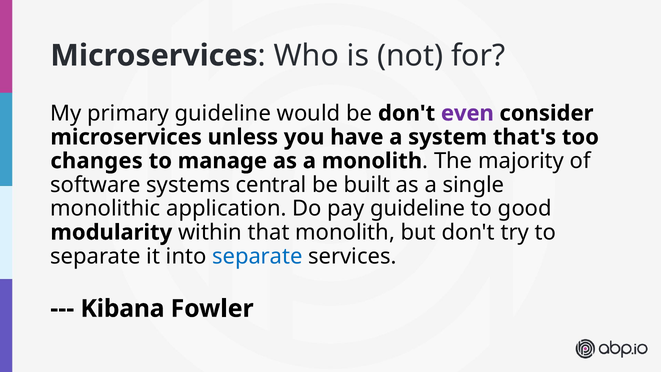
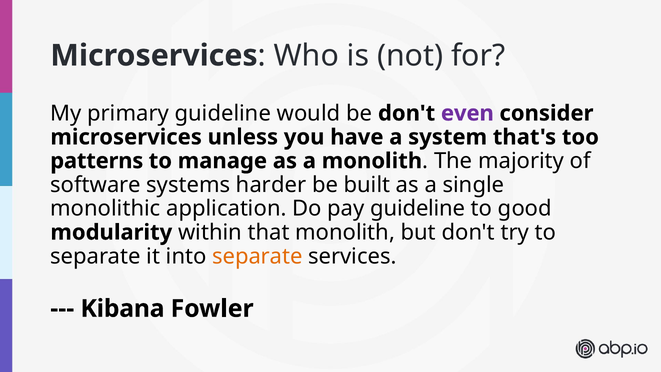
changes: changes -> patterns
central: central -> harder
separate at (257, 256) colour: blue -> orange
